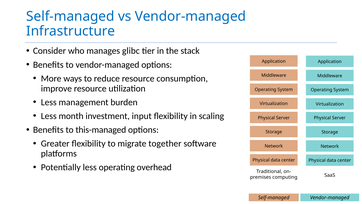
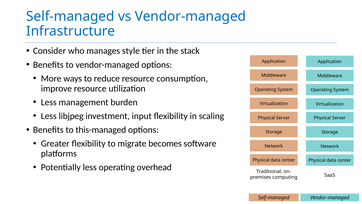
glibc: glibc -> style
month: month -> libjpeg
together: together -> becomes
